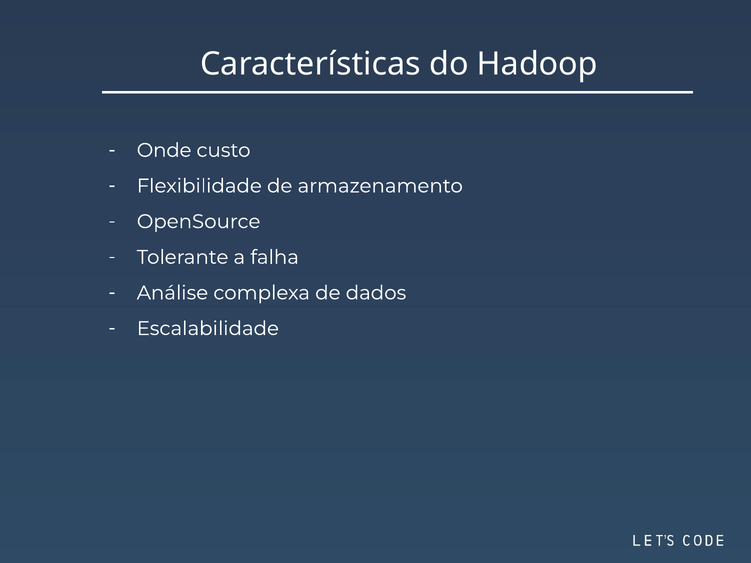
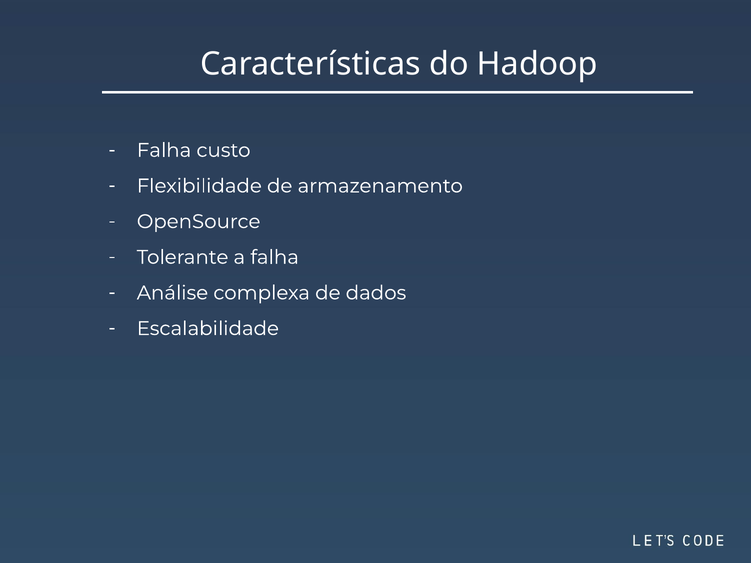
Onde at (164, 150): Onde -> Falha
